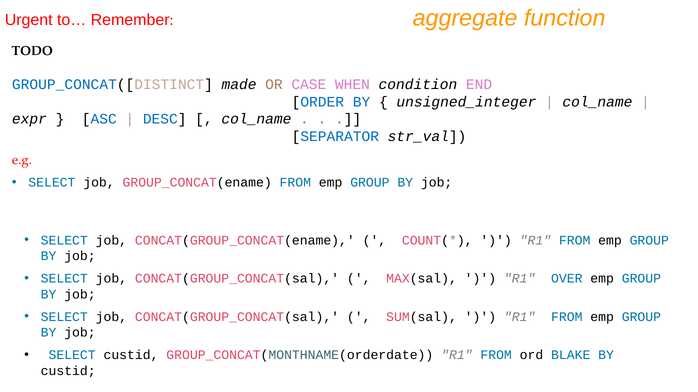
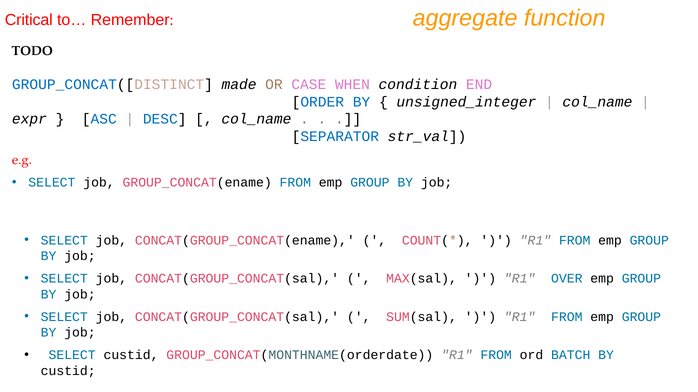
Urgent: Urgent -> Critical
BLAKE: BLAKE -> BATCH
